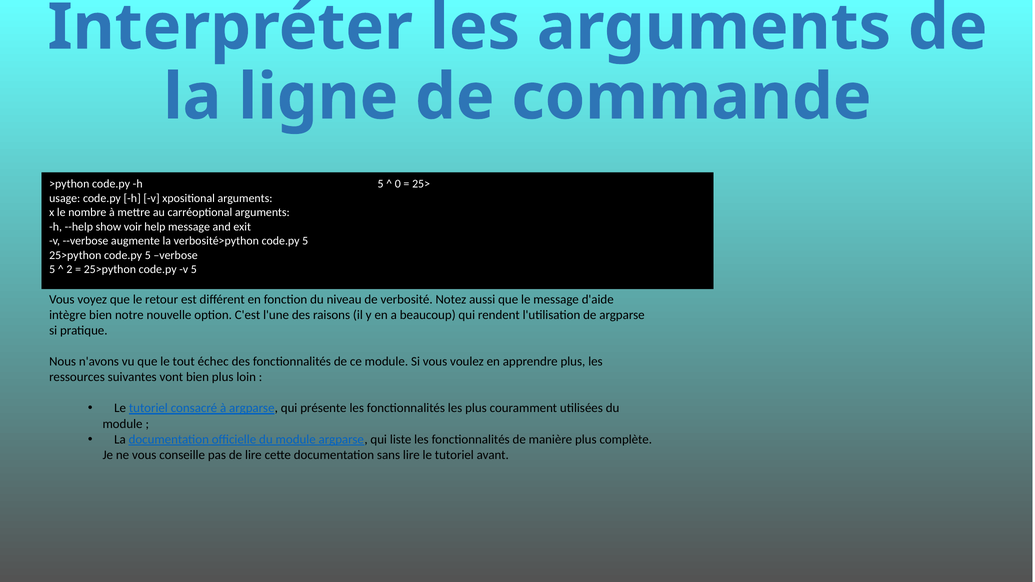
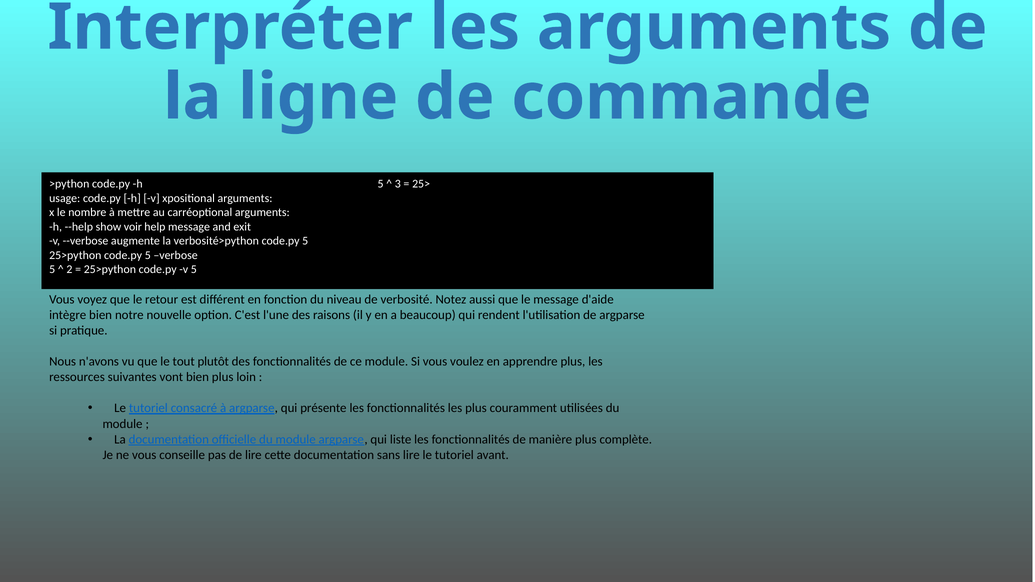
0: 0 -> 3
échec: échec -> plutôt
